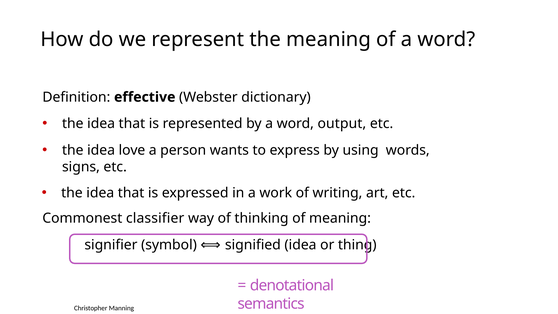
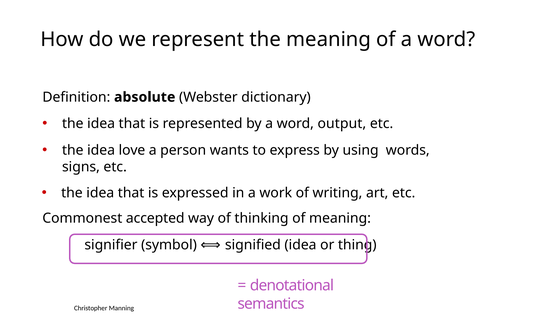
effective: effective -> absolute
classifier: classifier -> accepted
